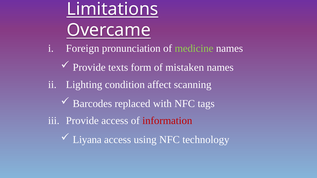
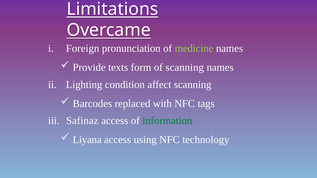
of mistaken: mistaken -> scanning
Provide at (82, 121): Provide -> Safinaz
information colour: red -> green
